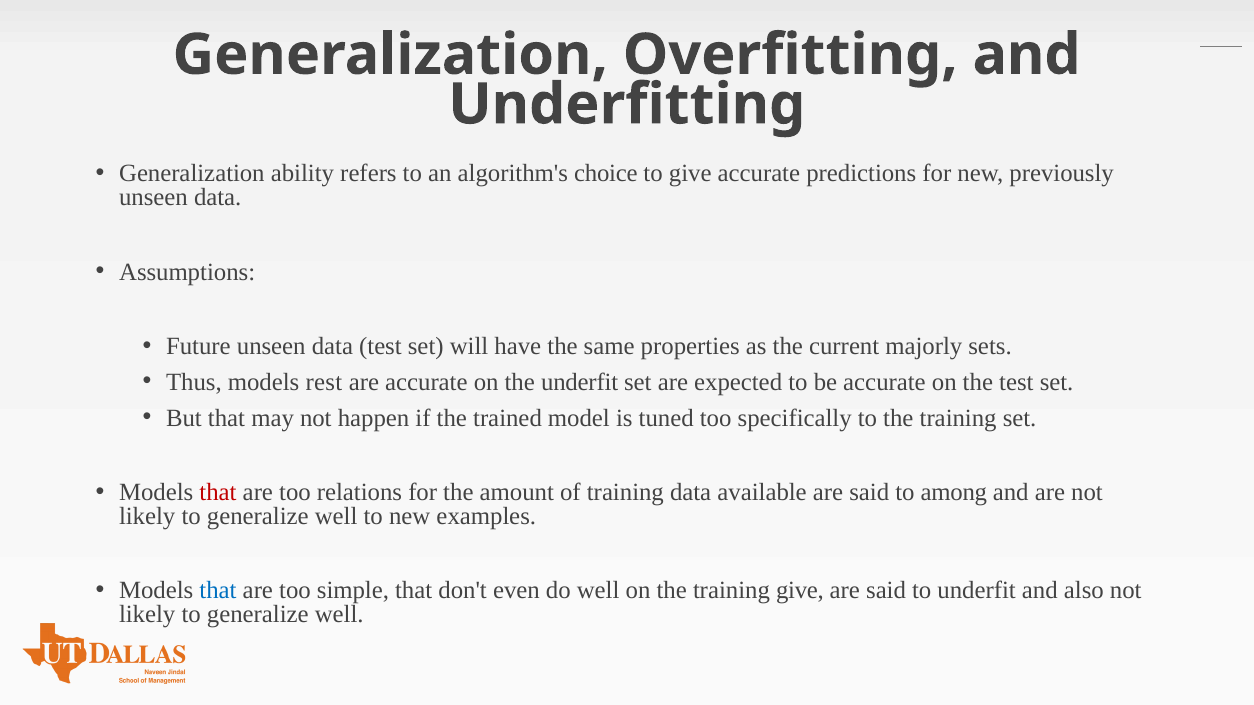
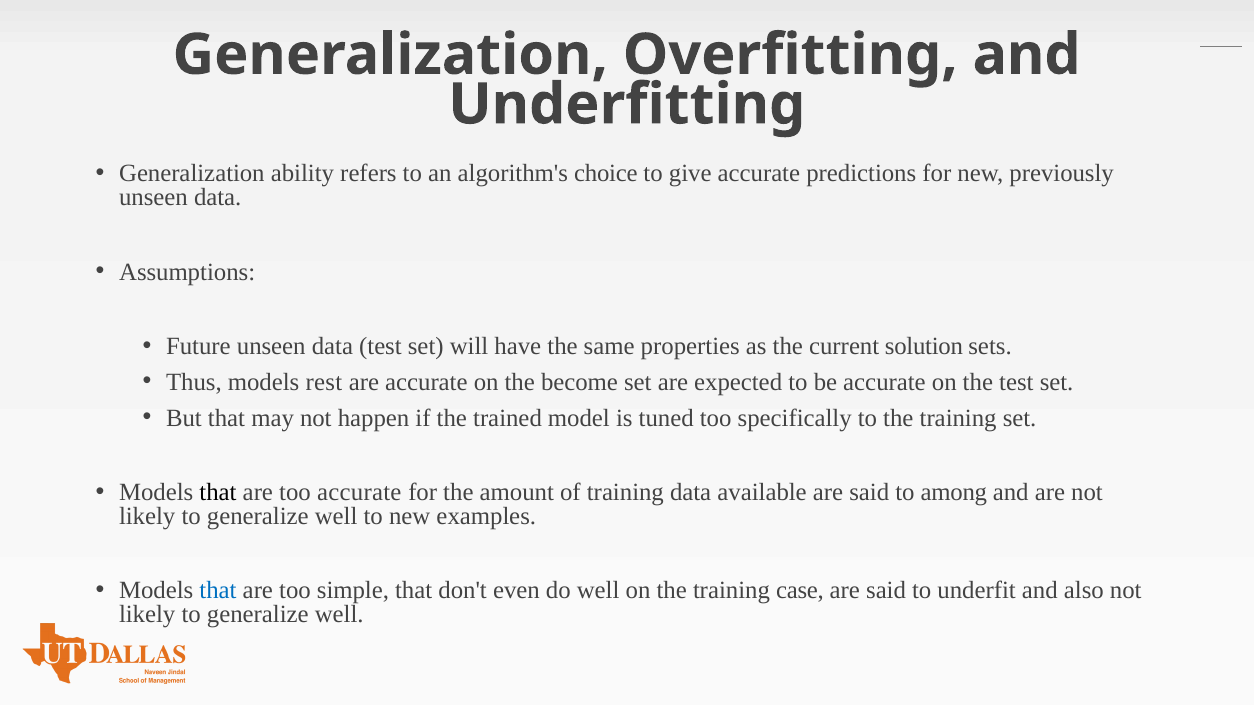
majorly: majorly -> solution
the underfit: underfit -> become
that at (218, 493) colour: red -> black
too relations: relations -> accurate
training give: give -> case
